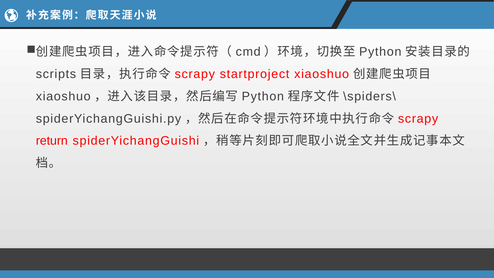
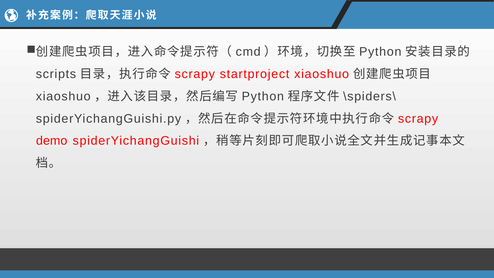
return: return -> demo
